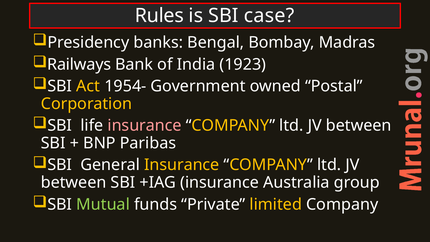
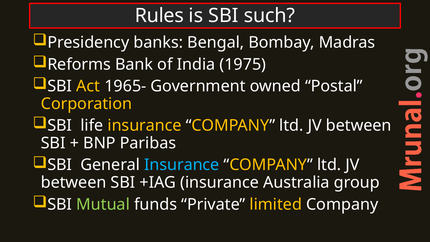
case: case -> such
Railways: Railways -> Reforms
1923: 1923 -> 1975
1954-: 1954- -> 1965-
insurance at (145, 126) colour: pink -> yellow
Insurance at (182, 165) colour: yellow -> light blue
